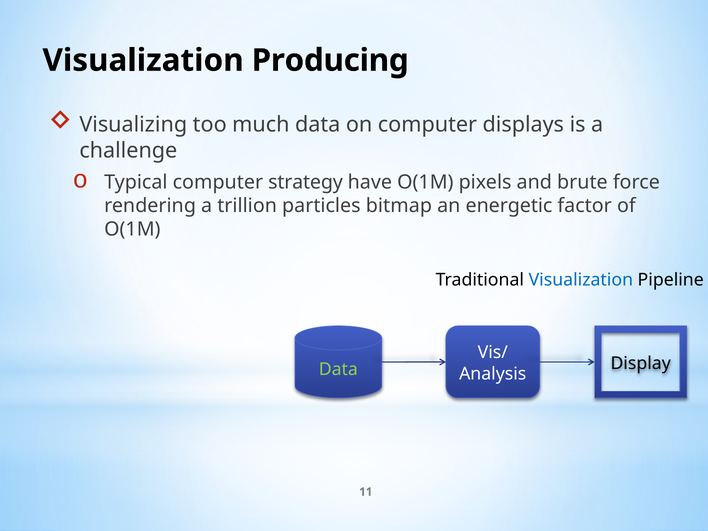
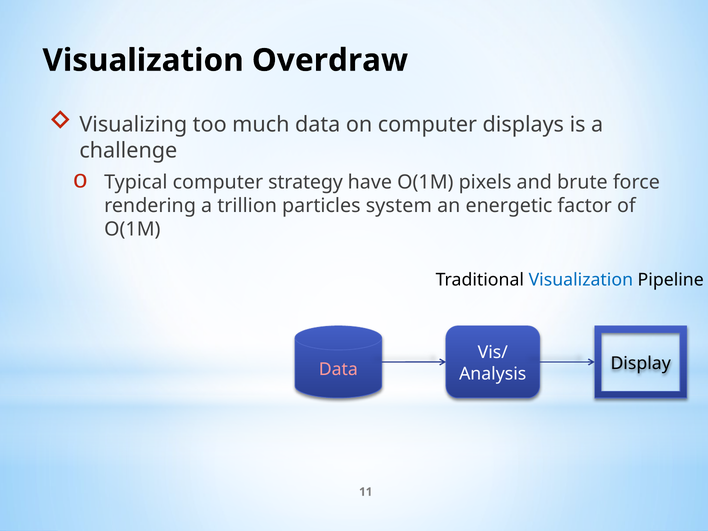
Producing: Producing -> Overdraw
bitmap: bitmap -> system
Data at (338, 369) colour: light green -> pink
